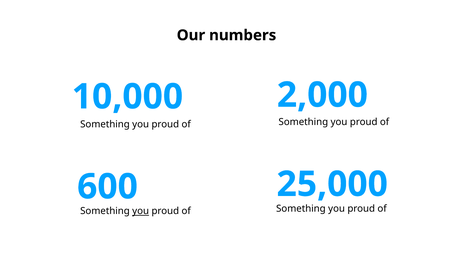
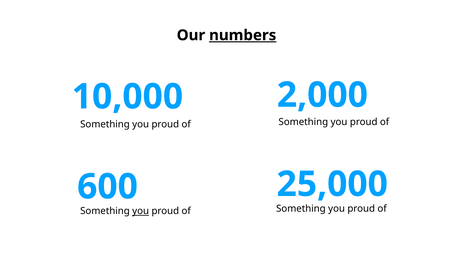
numbers underline: none -> present
